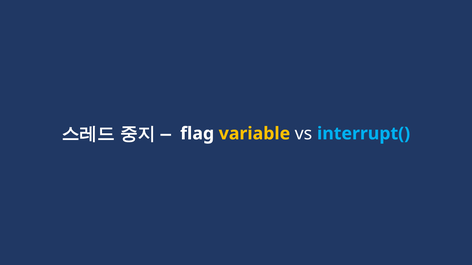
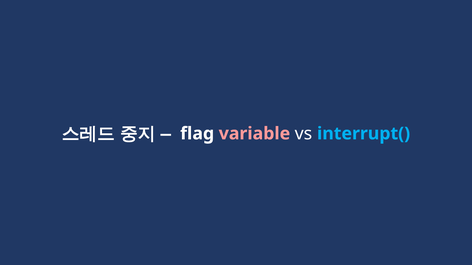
variable colour: yellow -> pink
